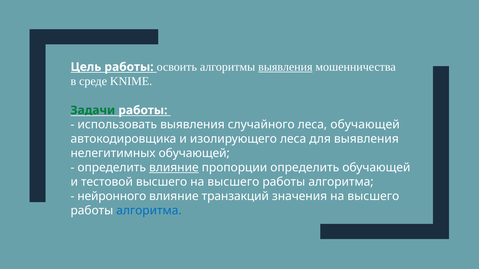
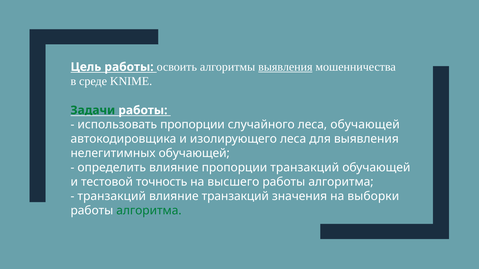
использовать выявления: выявления -> пропорции
влияние at (174, 168) underline: present -> none
пропорции определить: определить -> транзакций
тестовой высшего: высшего -> точность
нейронного at (112, 197): нейронного -> транзакций
значения на высшего: высшего -> выборки
алгоритма at (149, 211) colour: blue -> green
